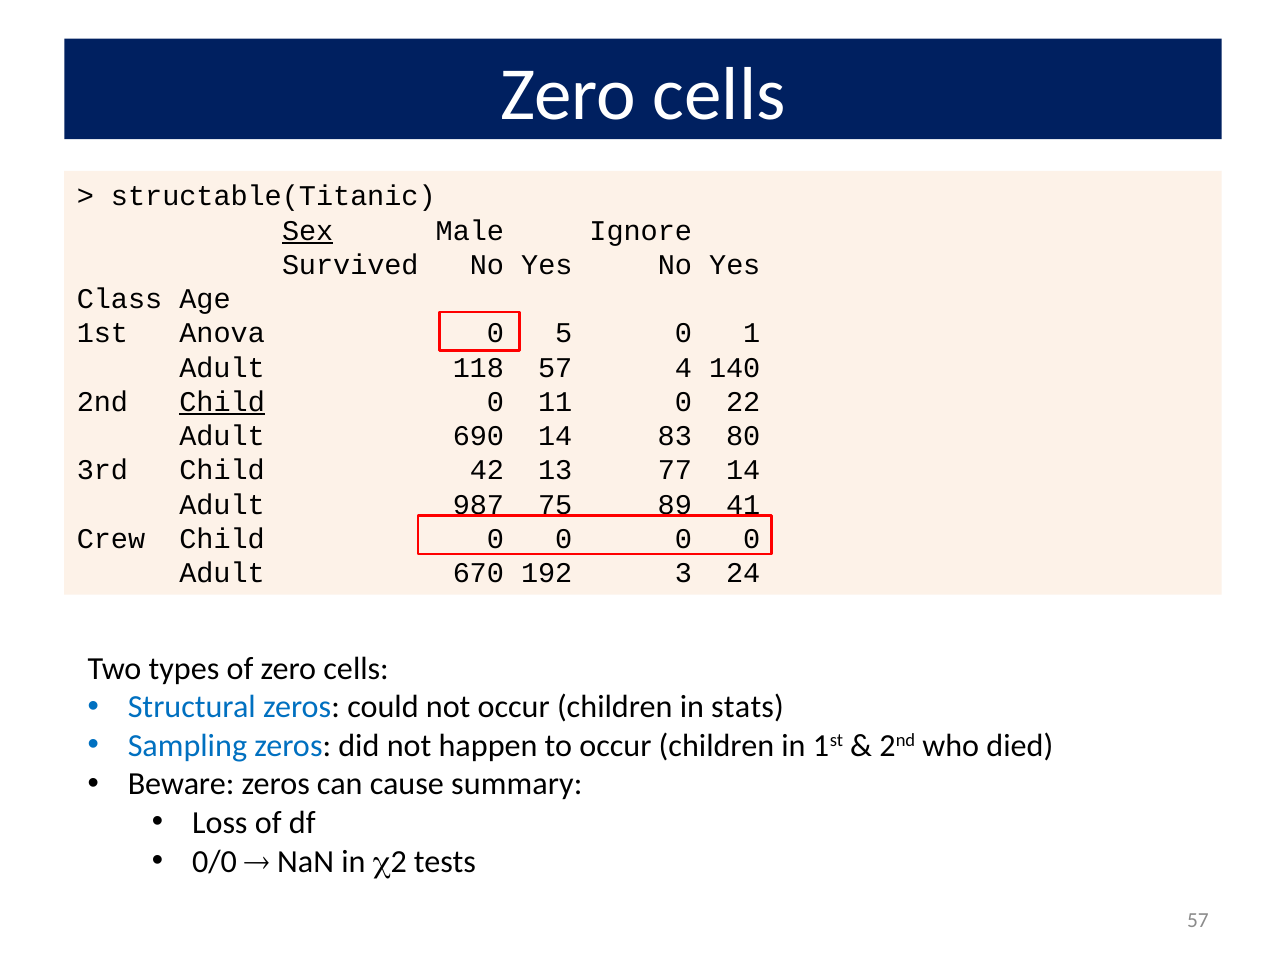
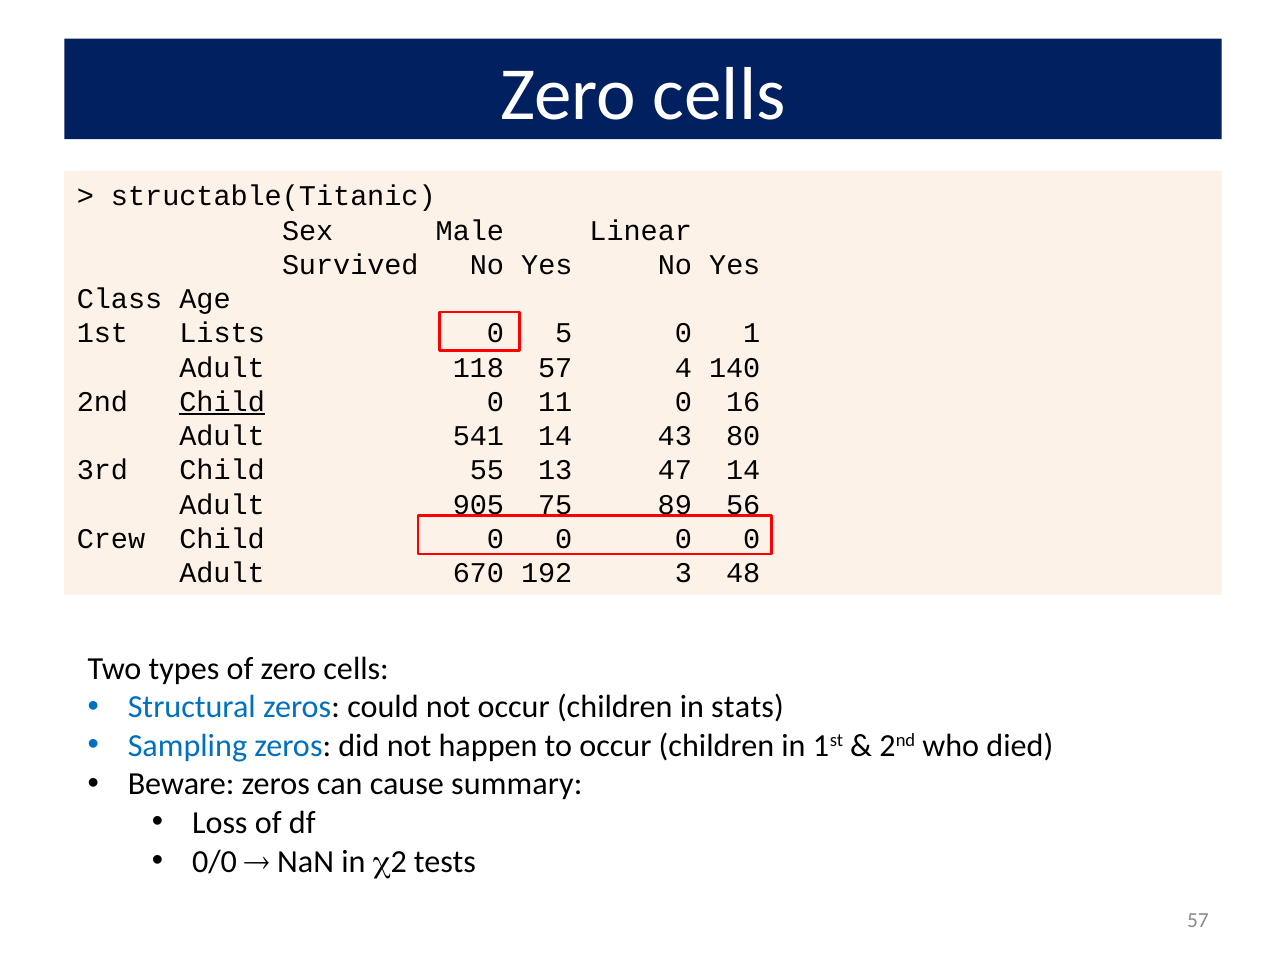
Sex underline: present -> none
Ignore: Ignore -> Linear
Anova: Anova -> Lists
22: 22 -> 16
690: 690 -> 541
83: 83 -> 43
42: 42 -> 55
77: 77 -> 47
987: 987 -> 905
41: 41 -> 56
24: 24 -> 48
